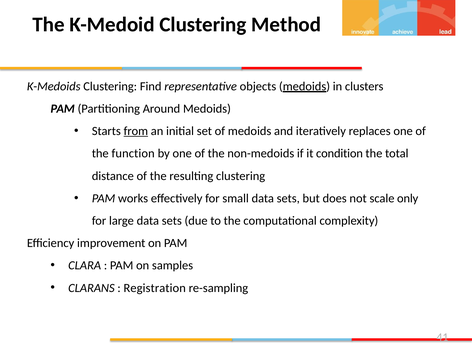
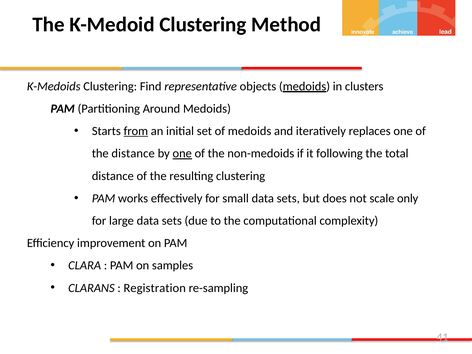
the function: function -> distance
one at (182, 153) underline: none -> present
condition: condition -> following
